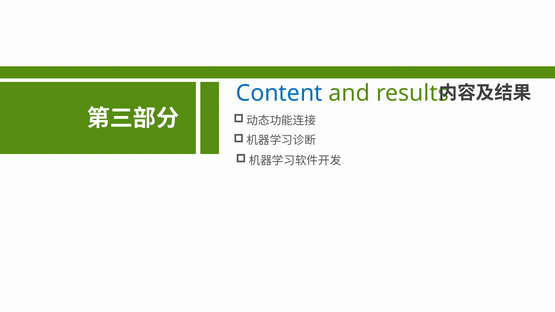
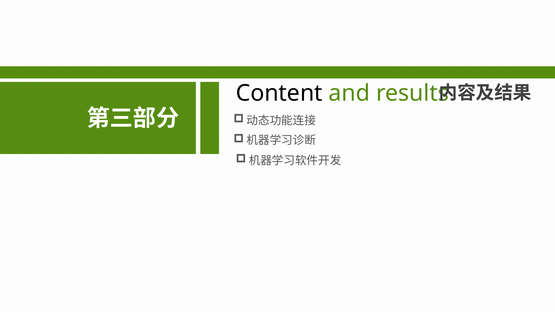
Content colour: blue -> black
